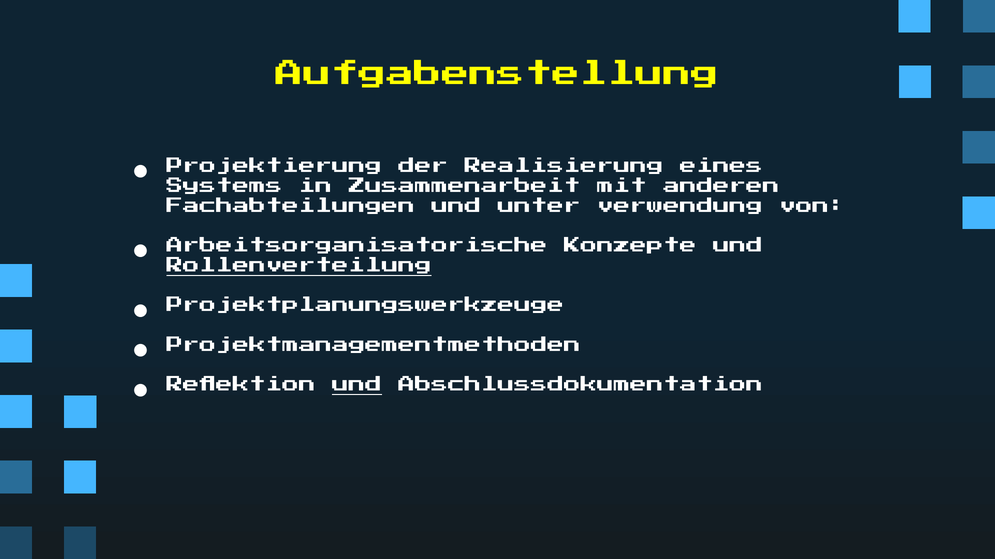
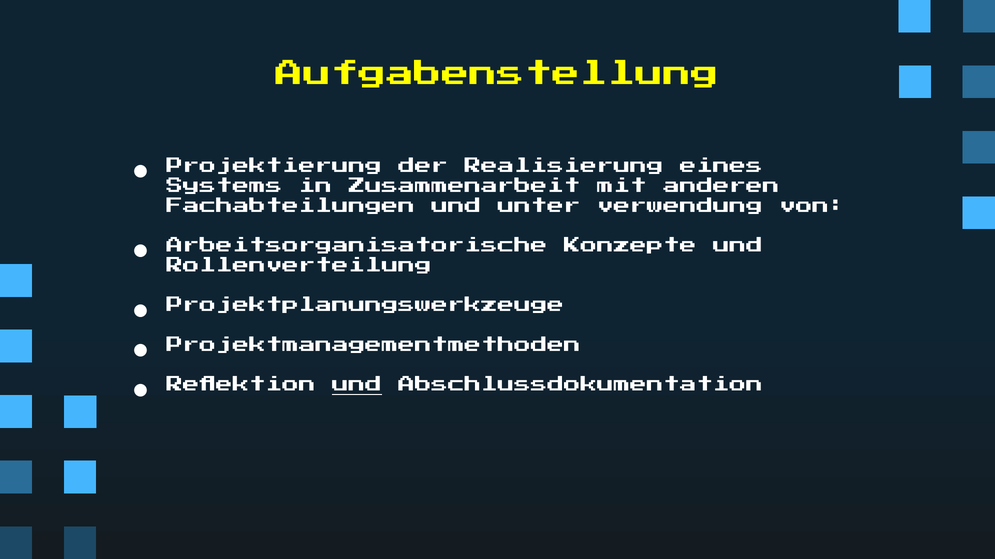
Rollenverteilung underline: present -> none
